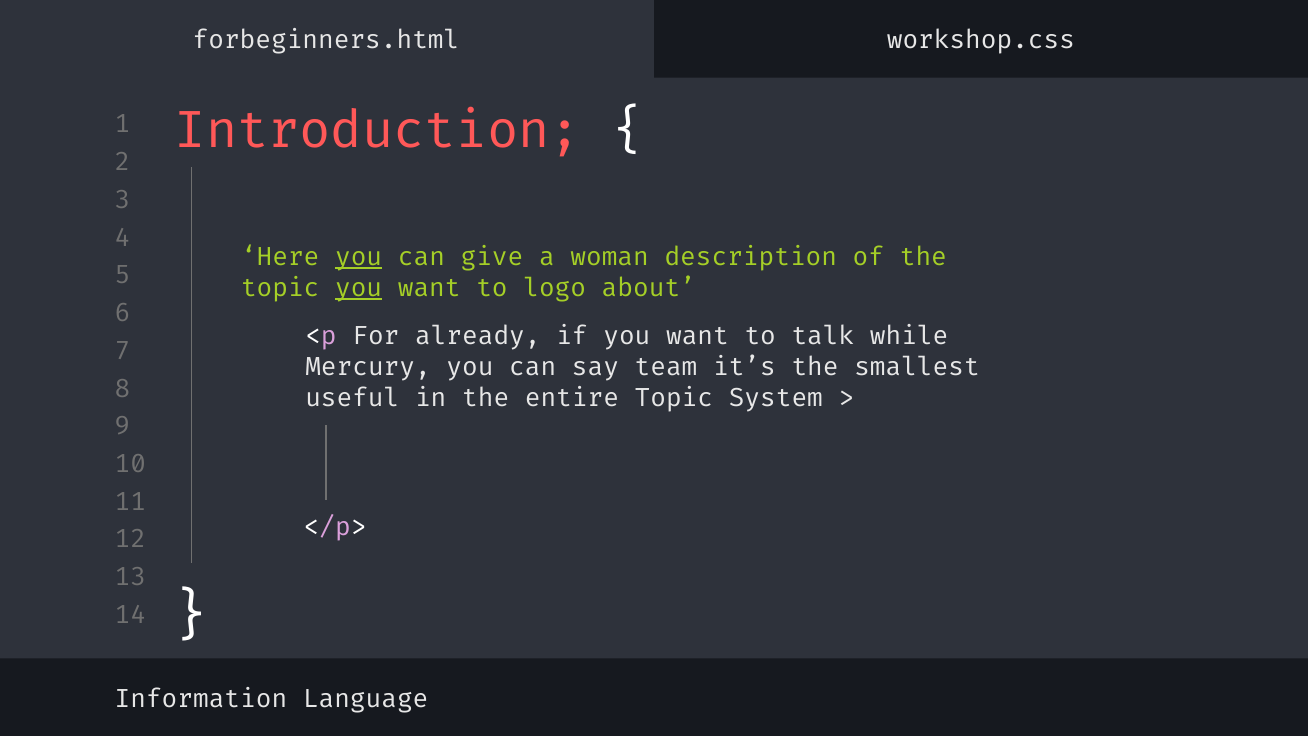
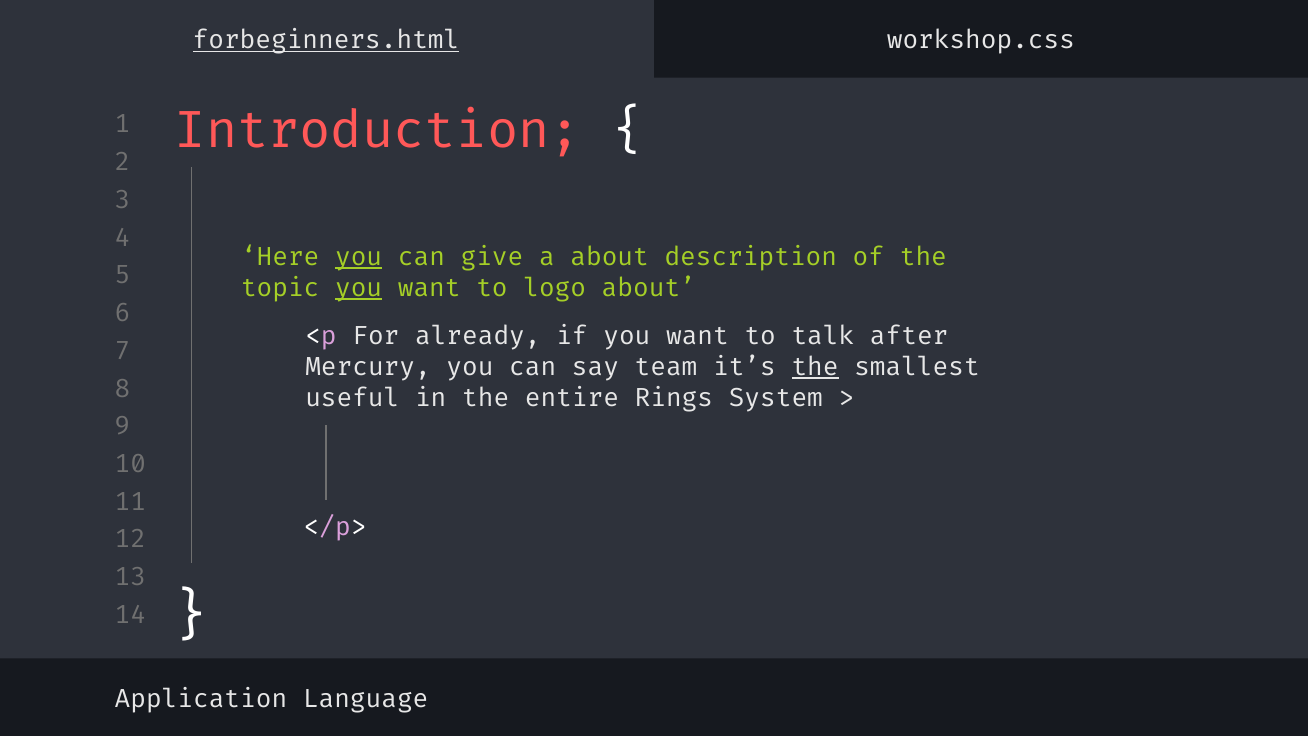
forbeginners.html underline: none -> present
a woman: woman -> about
while: while -> after
the at (815, 367) underline: none -> present
entire Topic: Topic -> Rings
Information: Information -> Application
